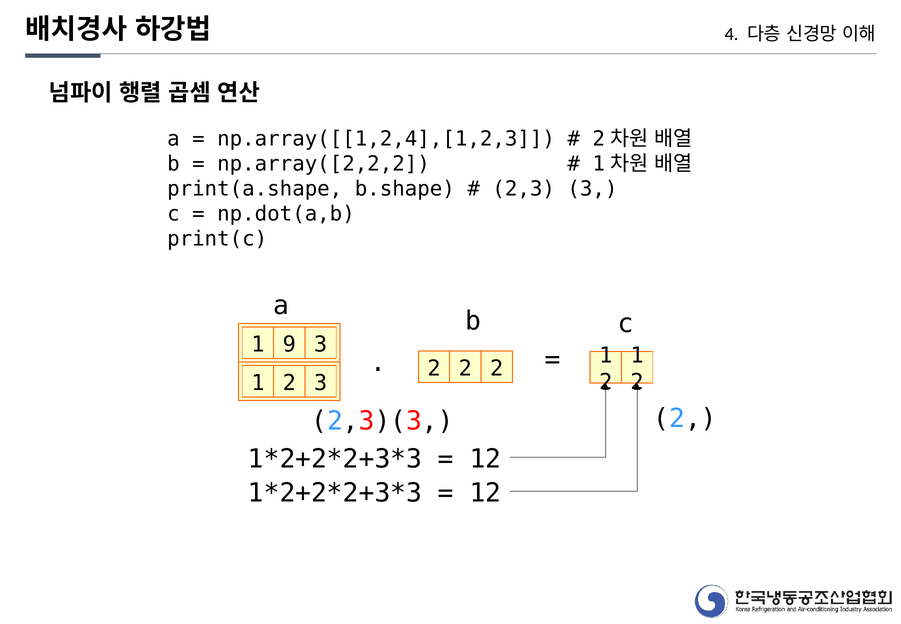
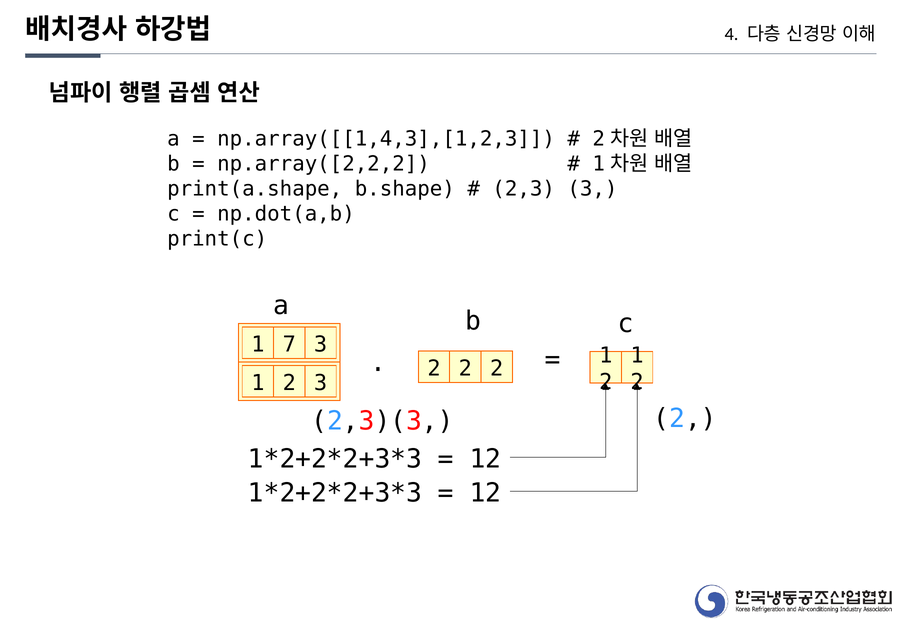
np.array([[1,2,4],[1,2,3: np.array([[1,2,4],[1,2,3 -> np.array([[1,4,3],[1,2,3
9: 9 -> 7
